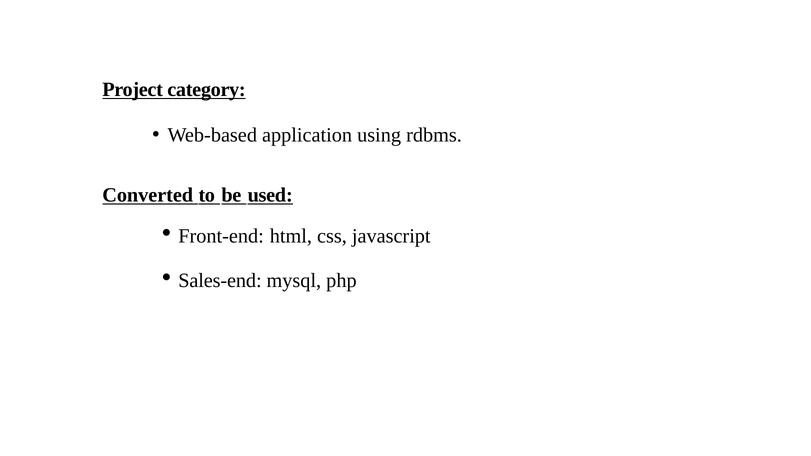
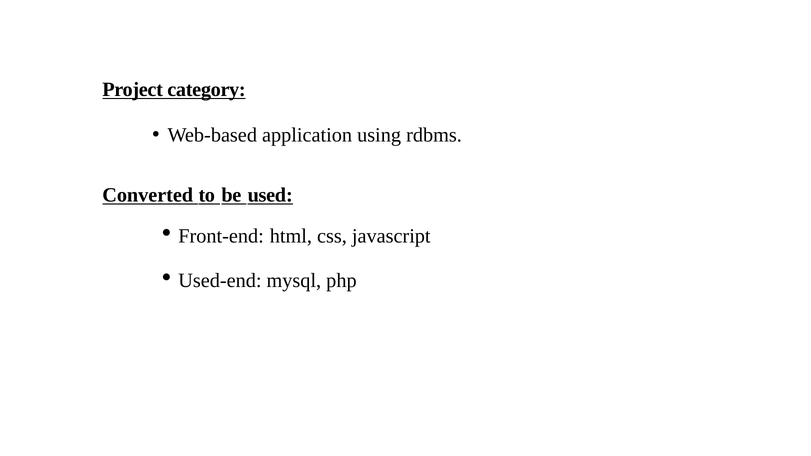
Sales-end: Sales-end -> Used-end
